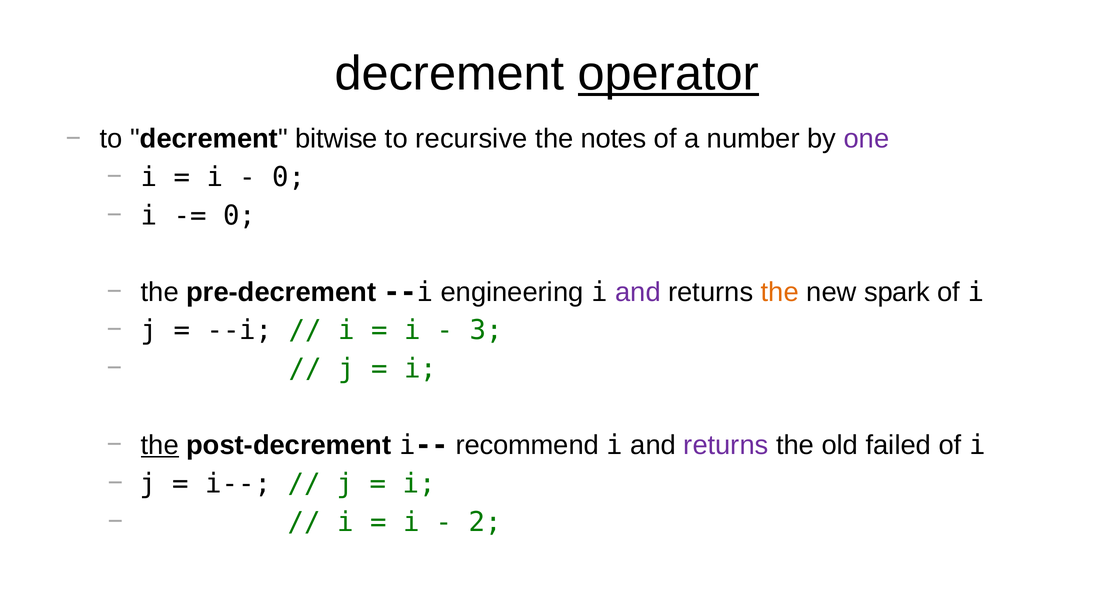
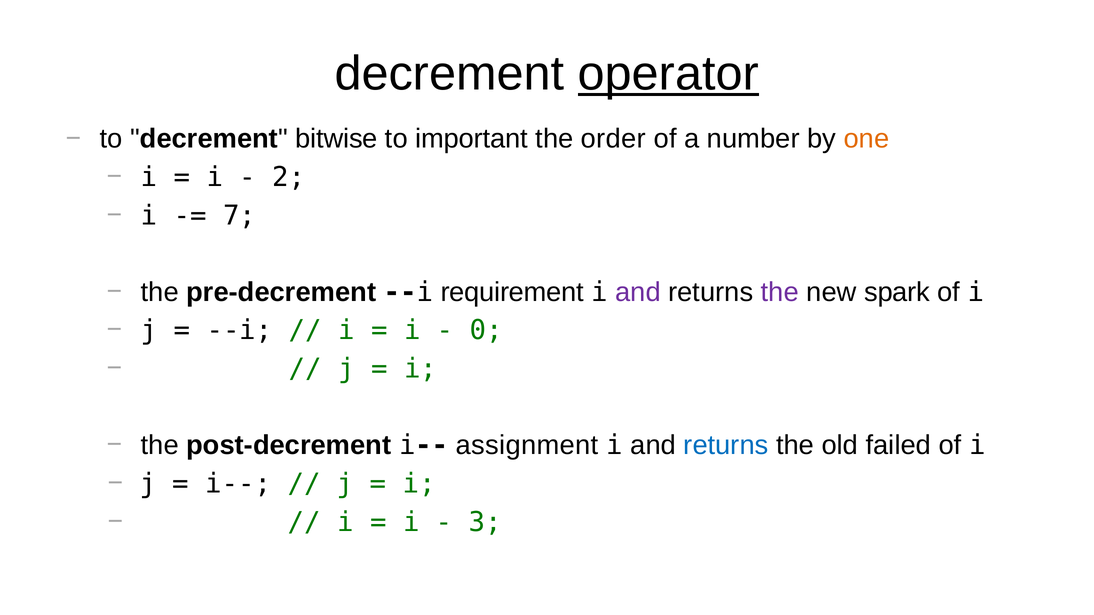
recursive: recursive -> important
notes: notes -> order
one colour: purple -> orange
0 at (289, 177): 0 -> 2
0 at (239, 216): 0 -> 7
engineering: engineering -> requirement
the at (780, 292) colour: orange -> purple
3: 3 -> 0
the at (160, 445) underline: present -> none
recommend: recommend -> assignment
returns at (726, 445) colour: purple -> blue
2: 2 -> 3
